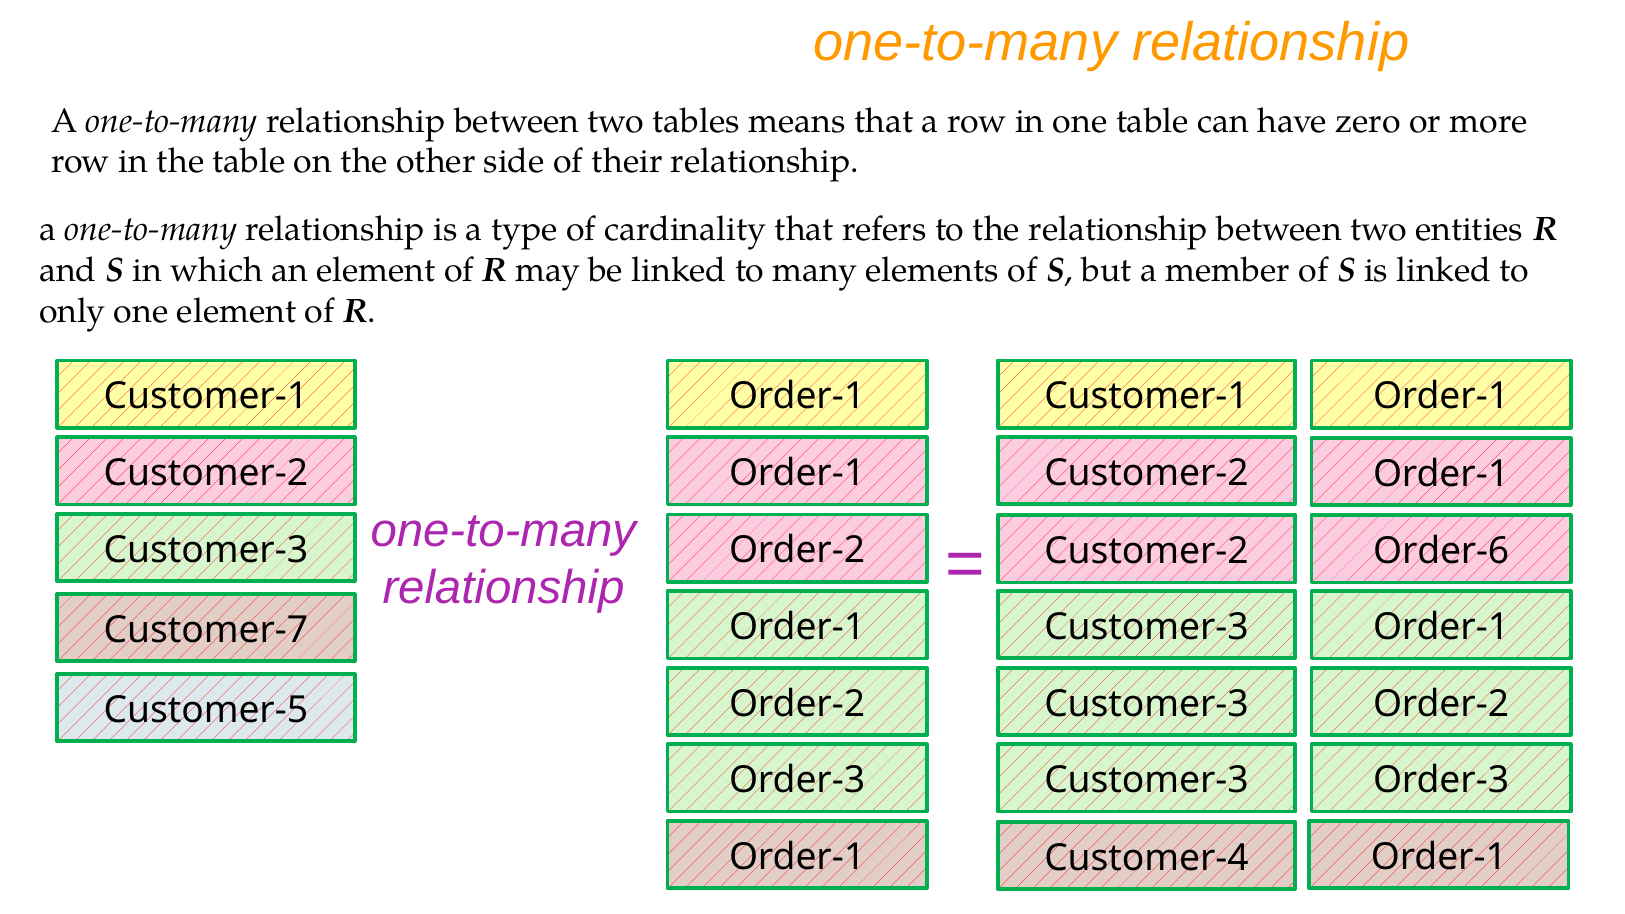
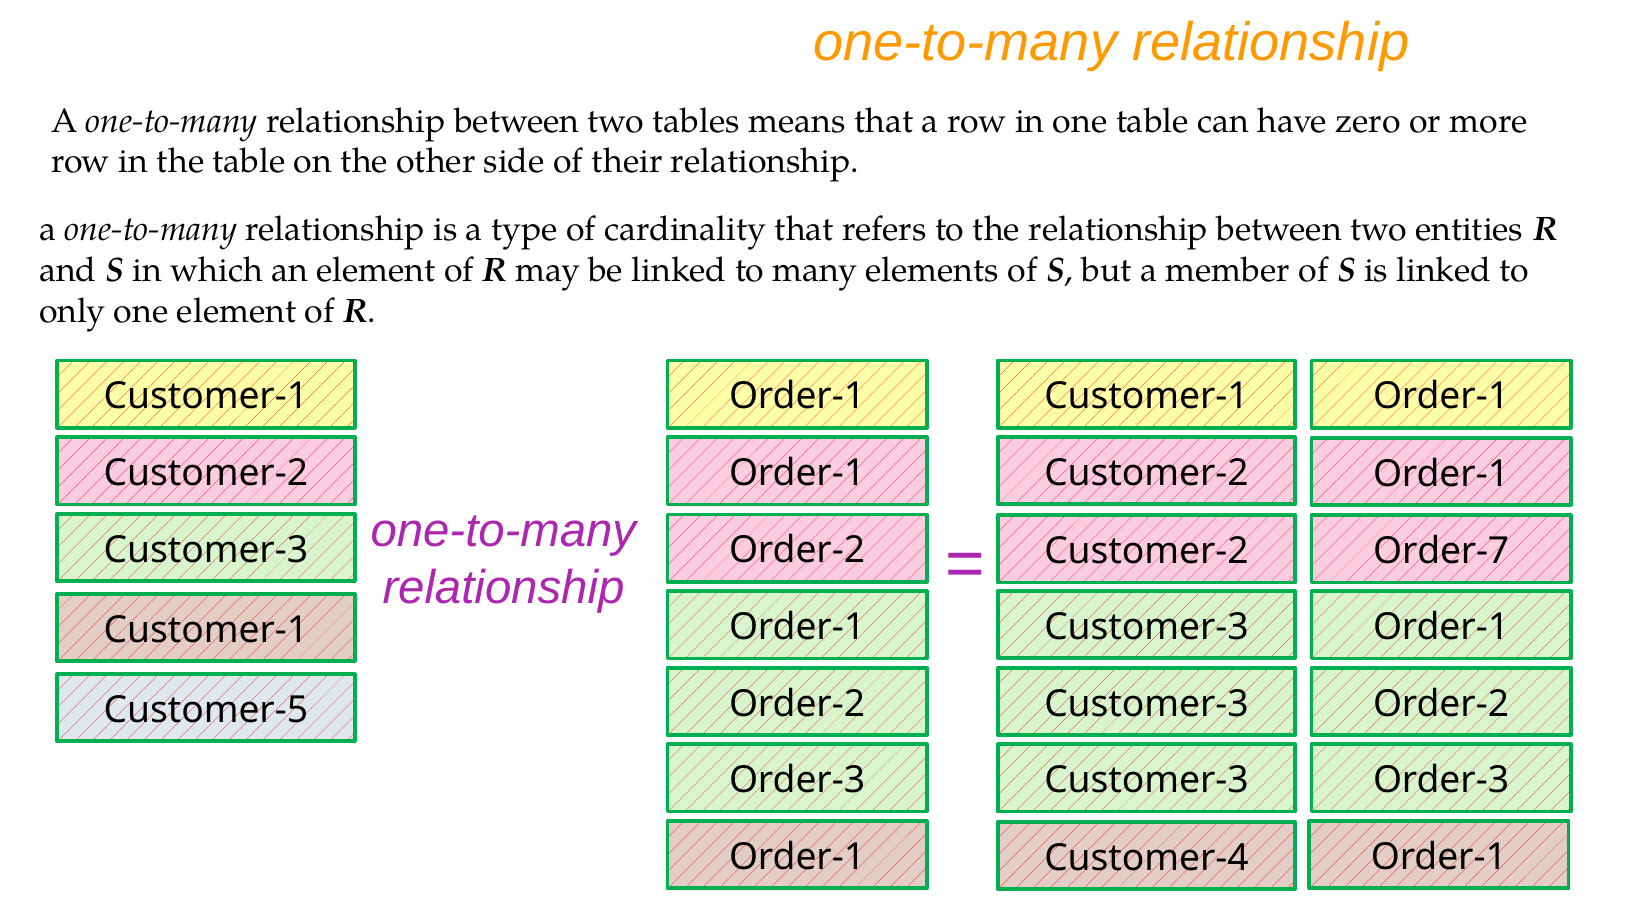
Order-6: Order-6 -> Order-7
Customer-7 at (206, 630): Customer-7 -> Customer-1
